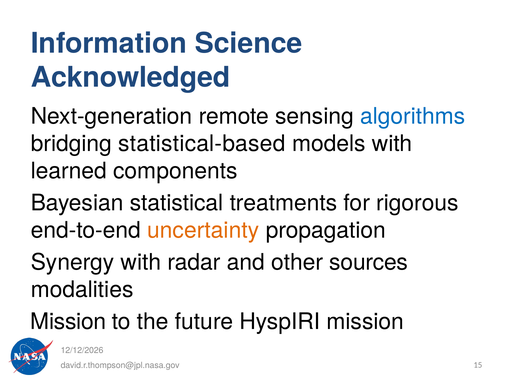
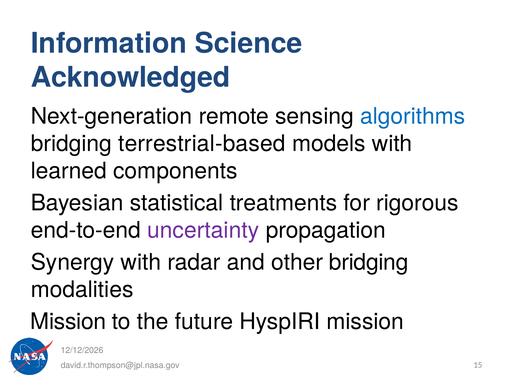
statistical-based: statistical-based -> terrestrial-based
uncertainty colour: orange -> purple
other sources: sources -> bridging
